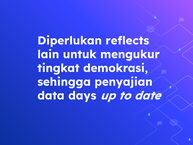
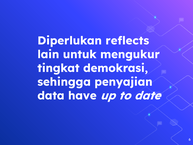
days: days -> have
